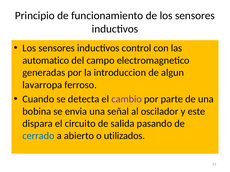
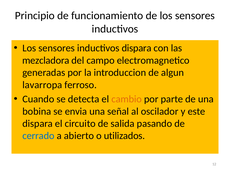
inductivos control: control -> dispara
automatico: automatico -> mezcladora
cambio colour: purple -> orange
